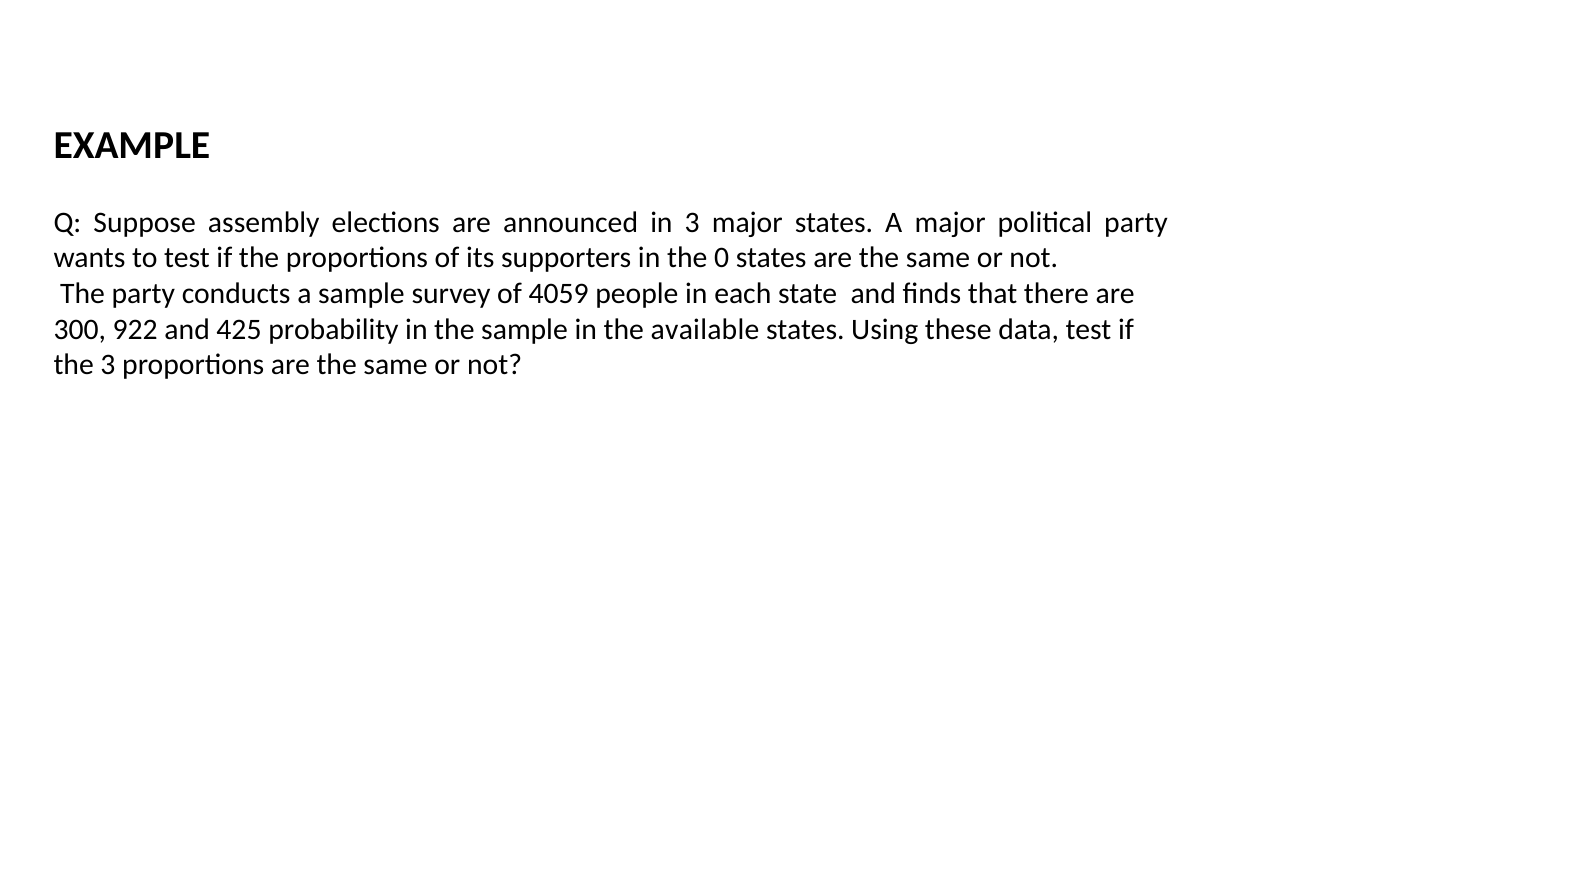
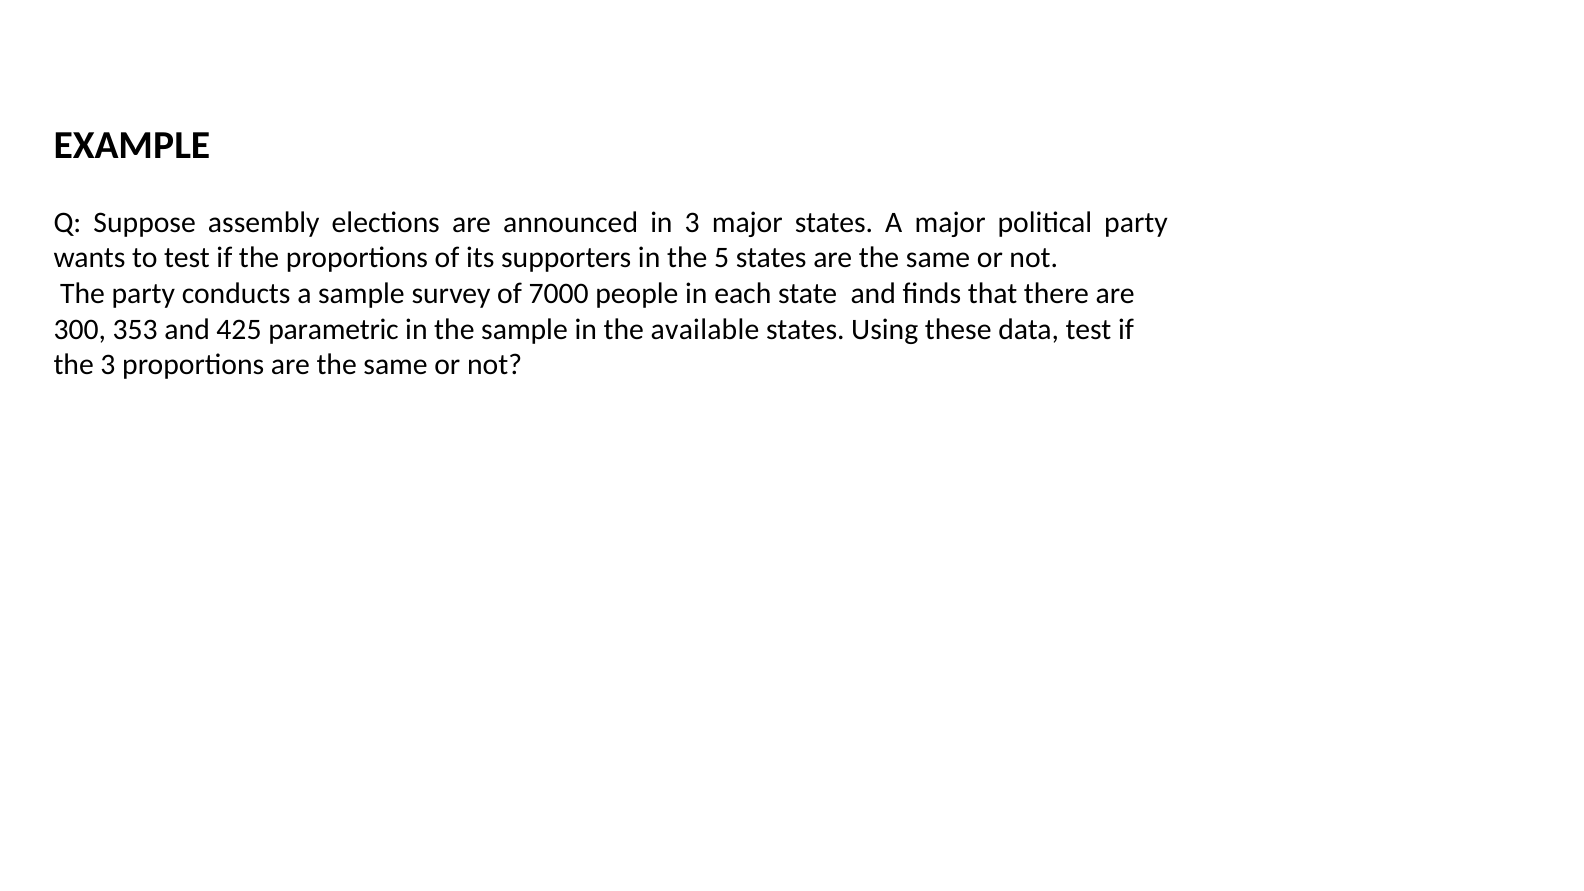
0: 0 -> 5
4059: 4059 -> 7000
922: 922 -> 353
probability: probability -> parametric
